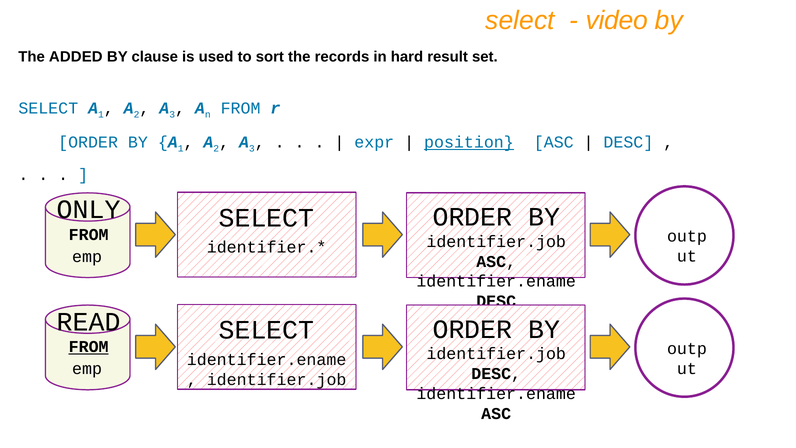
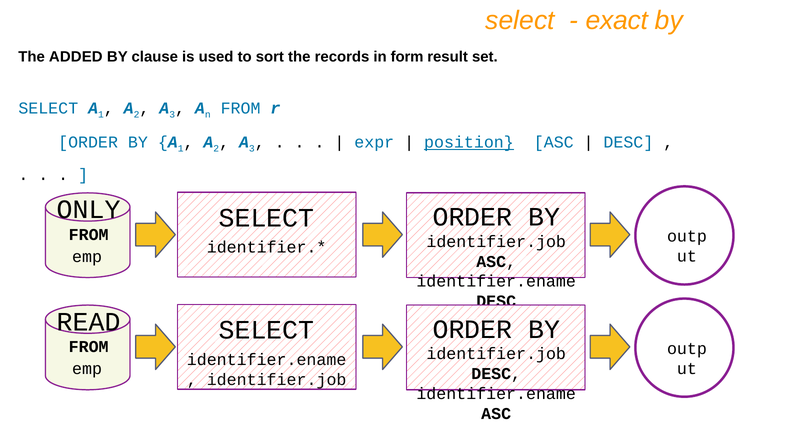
video: video -> exact
hard: hard -> form
FROM at (89, 347) underline: present -> none
